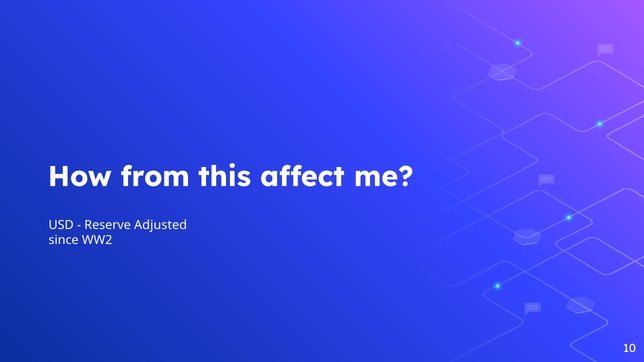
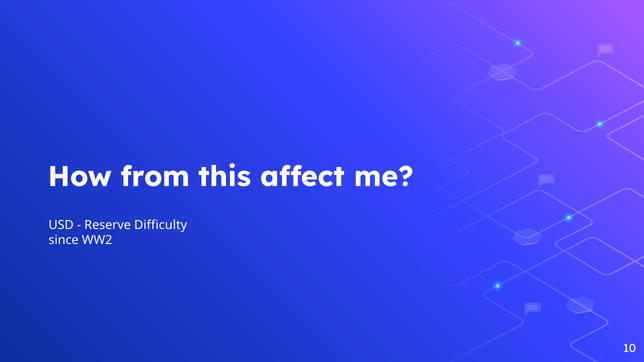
Adjusted: Adjusted -> Difficulty
